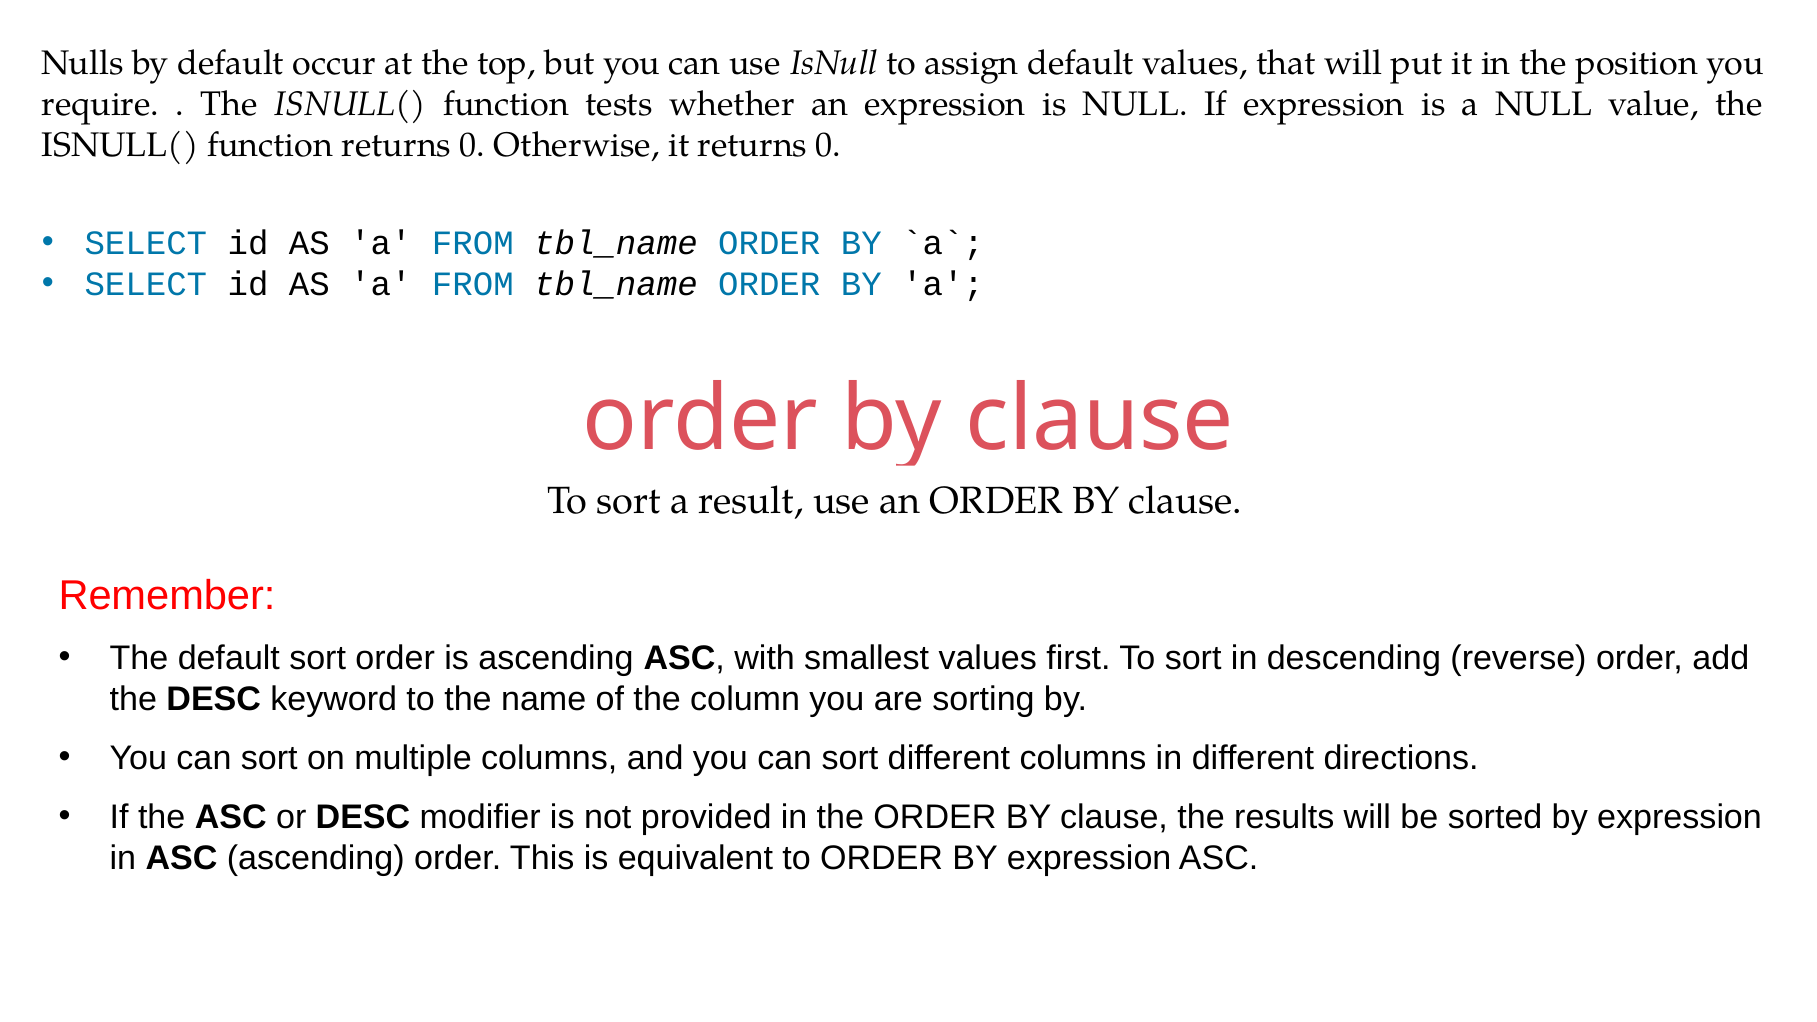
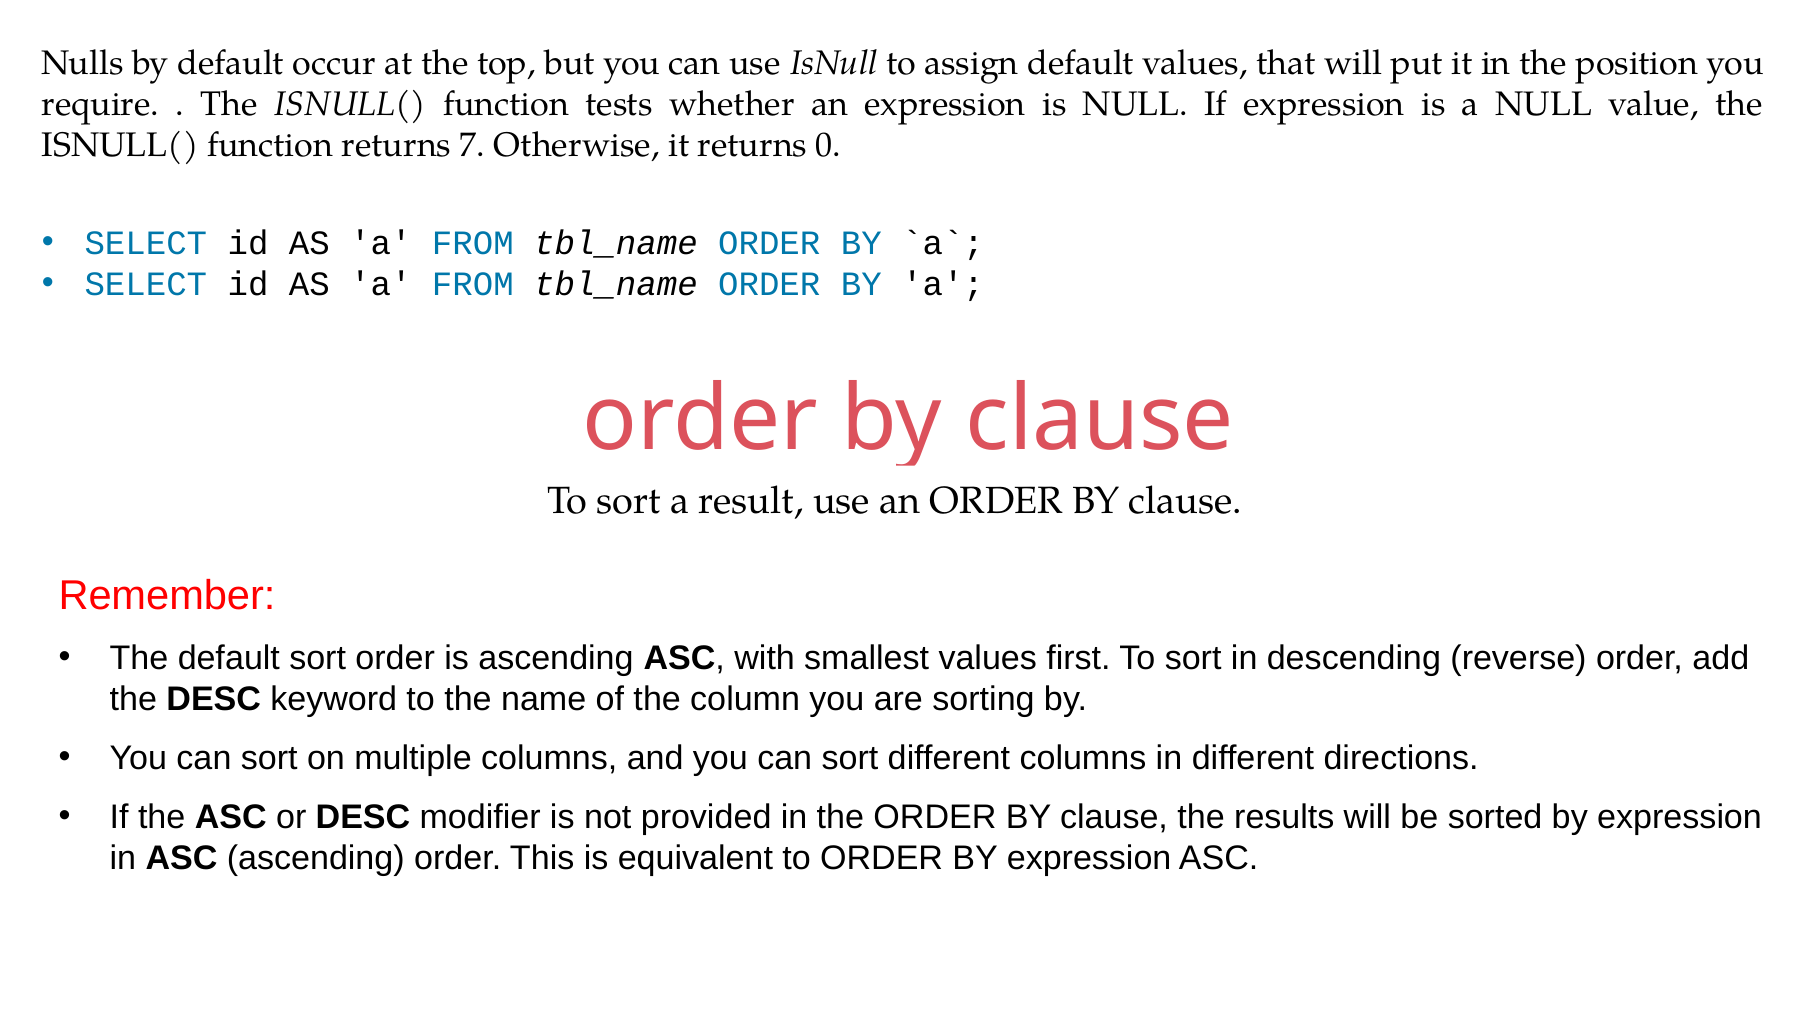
function returns 0: 0 -> 7
